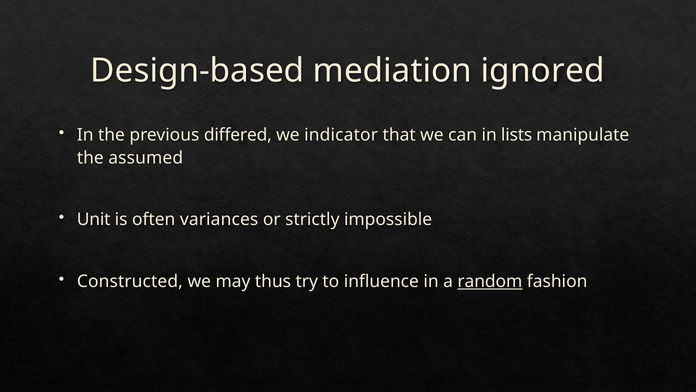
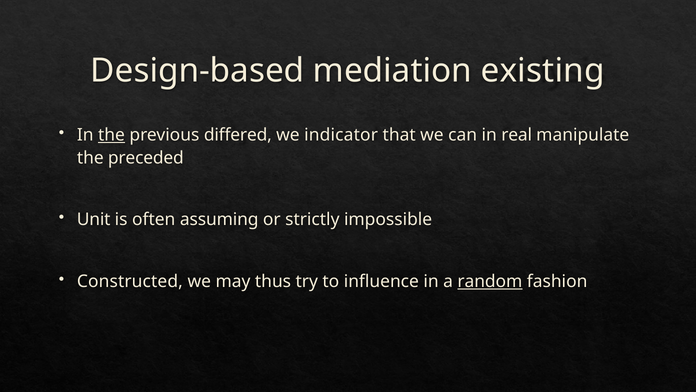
ignored: ignored -> existing
the at (112, 135) underline: none -> present
lists: lists -> real
assumed: assumed -> preceded
variances: variances -> assuming
